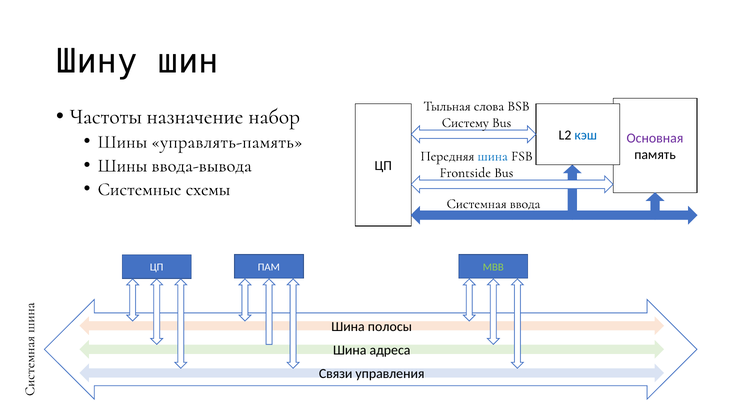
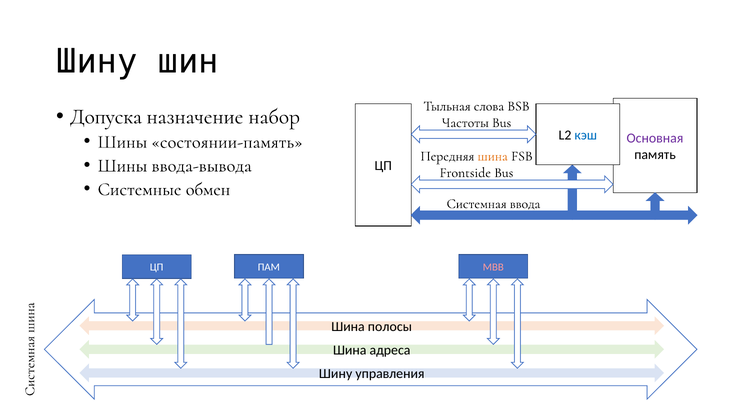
Частоты: Частоты -> Допуска
Систему: Систему -> Частоты
управлять-память: управлять-память -> состоянии-память
шина at (493, 156) colour: blue -> orange
схемы: схемы -> обмен
МВВ colour: light green -> pink
Связи at (336, 374): Связи -> Шину
